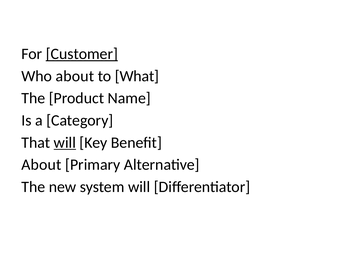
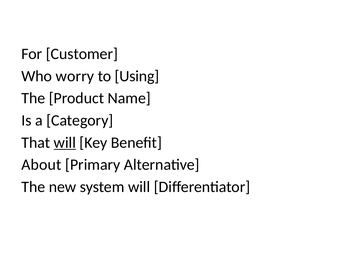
Customer underline: present -> none
Who about: about -> worry
What: What -> Using
